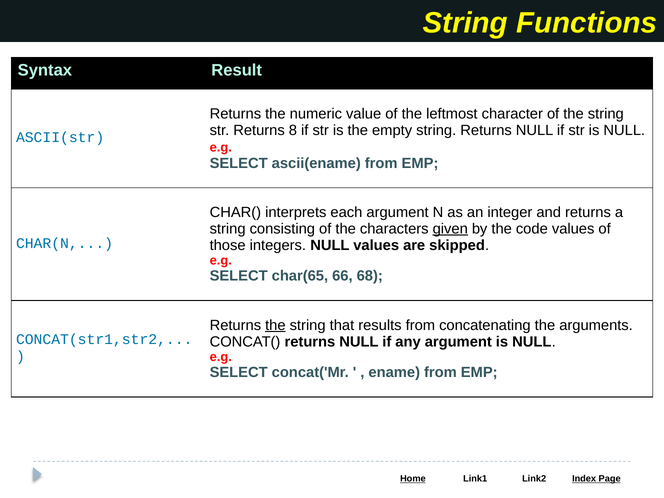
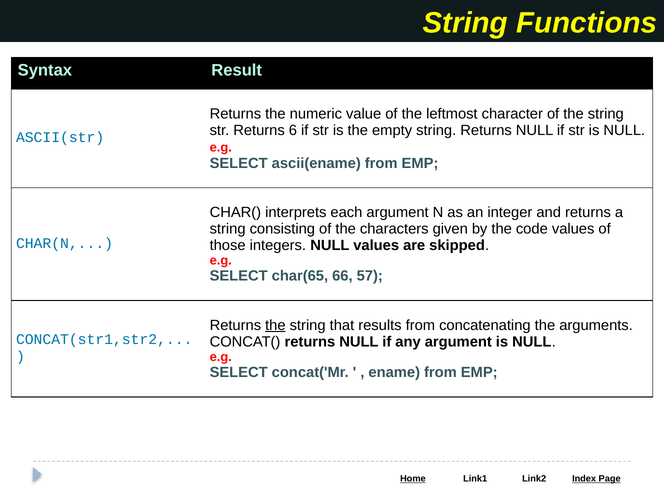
8: 8 -> 6
given underline: present -> none
68: 68 -> 57
